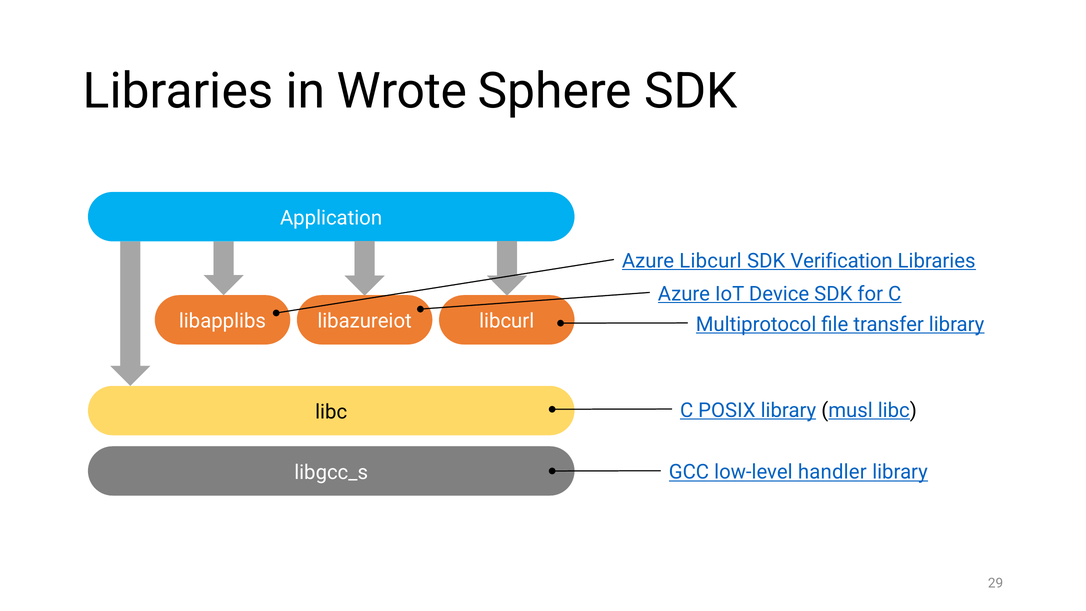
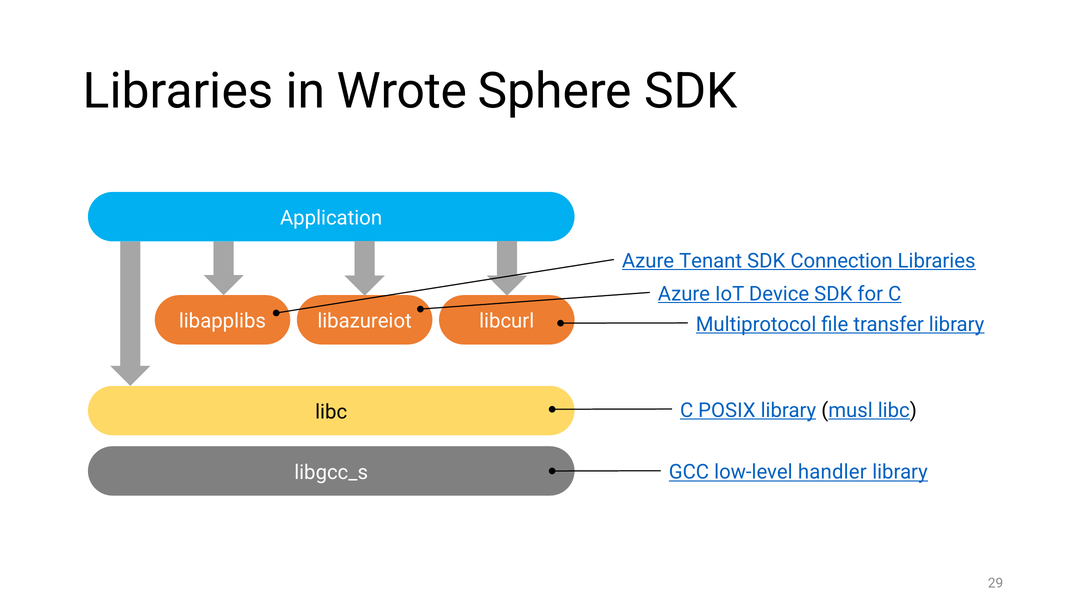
Azure Libcurl: Libcurl -> Tenant
Verification: Verification -> Connection
